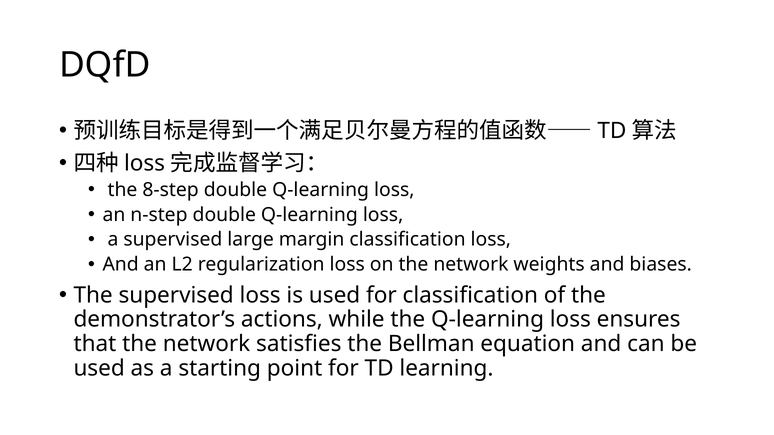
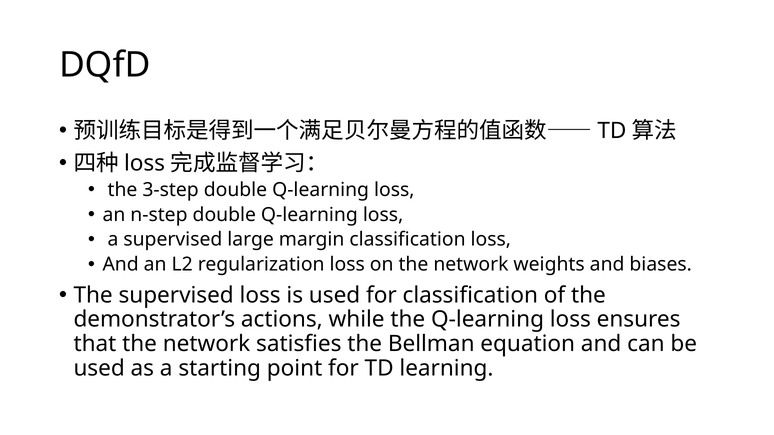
8-step: 8-step -> 3-step
